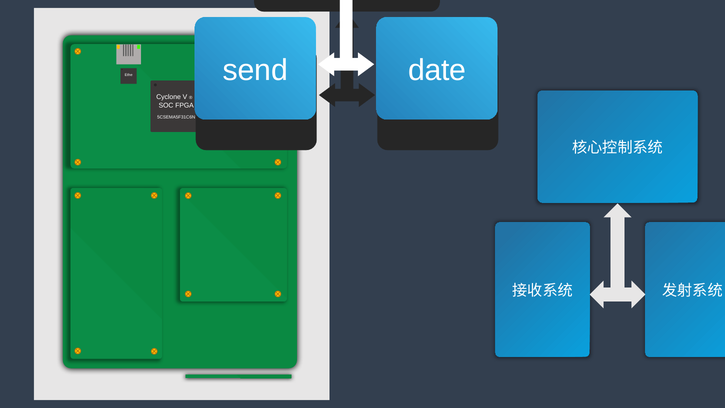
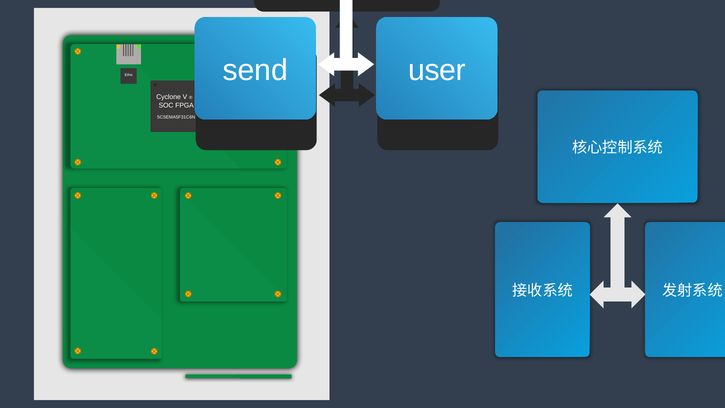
date: date -> user
